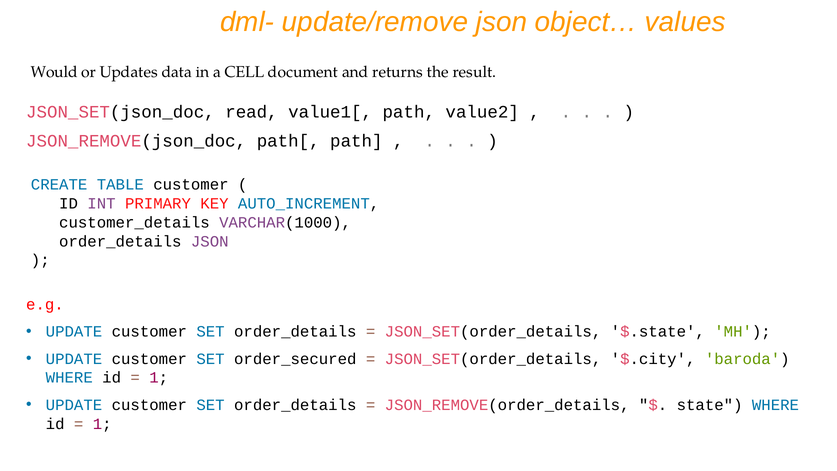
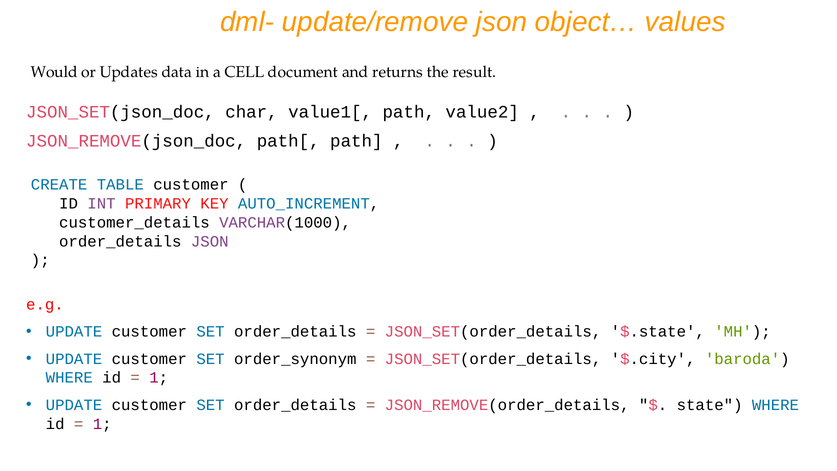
read: read -> char
order_secured: order_secured -> order_synonym
